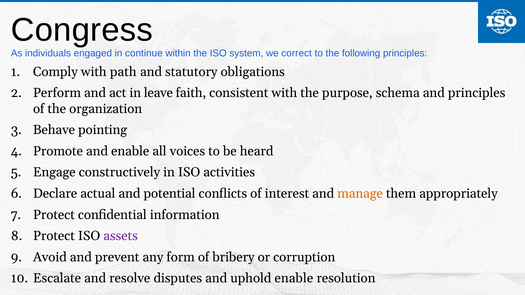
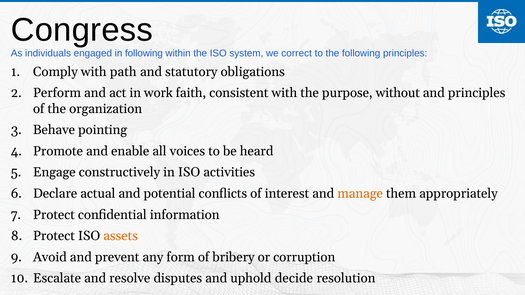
in continue: continue -> following
leave: leave -> work
schema: schema -> without
assets colour: purple -> orange
uphold enable: enable -> decide
